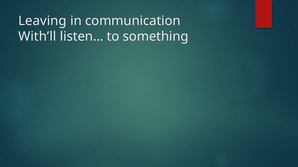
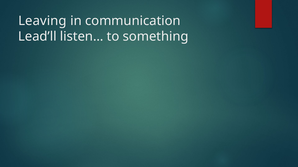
With’ll: With’ll -> Lead’ll
